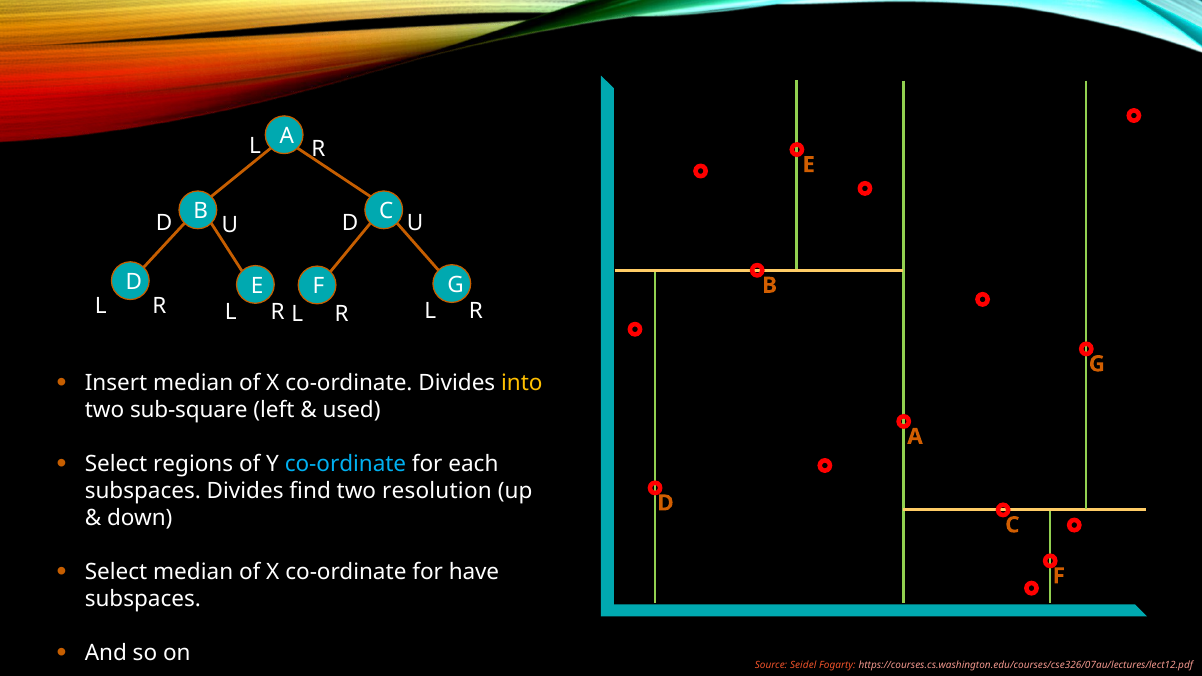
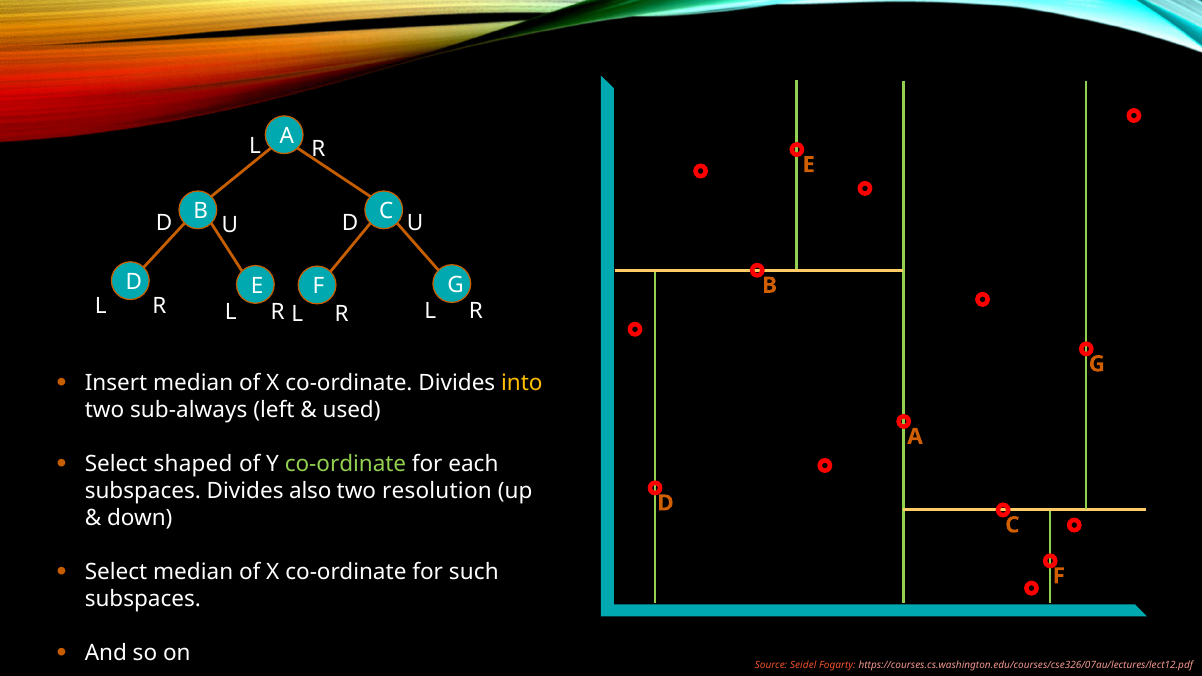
sub-square: sub-square -> sub-always
regions: regions -> shaped
co-ordinate at (346, 464) colour: light blue -> light green
find: find -> also
have: have -> such
